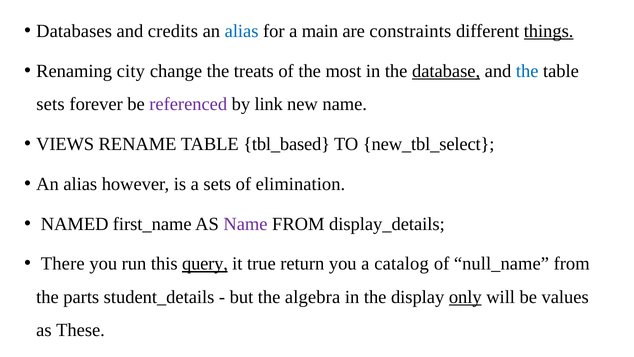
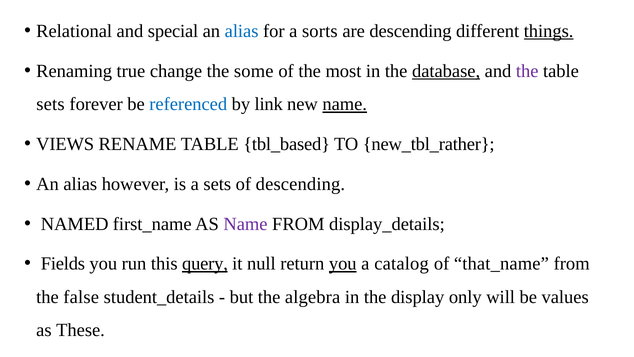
Databases: Databases -> Relational
credits: credits -> special
main: main -> sorts
are constraints: constraints -> descending
city: city -> true
treats: treats -> some
the at (527, 71) colour: blue -> purple
referenced colour: purple -> blue
name at (345, 104) underline: none -> present
new_tbl_select: new_tbl_select -> new_tbl_rather
of elimination: elimination -> descending
There: There -> Fields
true: true -> null
you at (343, 263) underline: none -> present
null_name: null_name -> that_name
parts: parts -> false
only underline: present -> none
